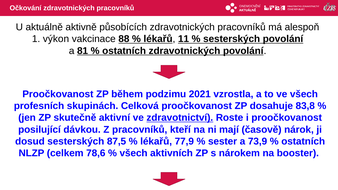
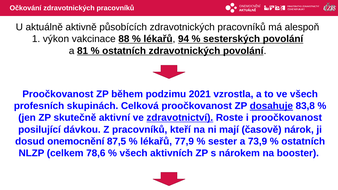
11: 11 -> 94
dosahuje underline: none -> present
dosud sesterských: sesterských -> onemocnění
